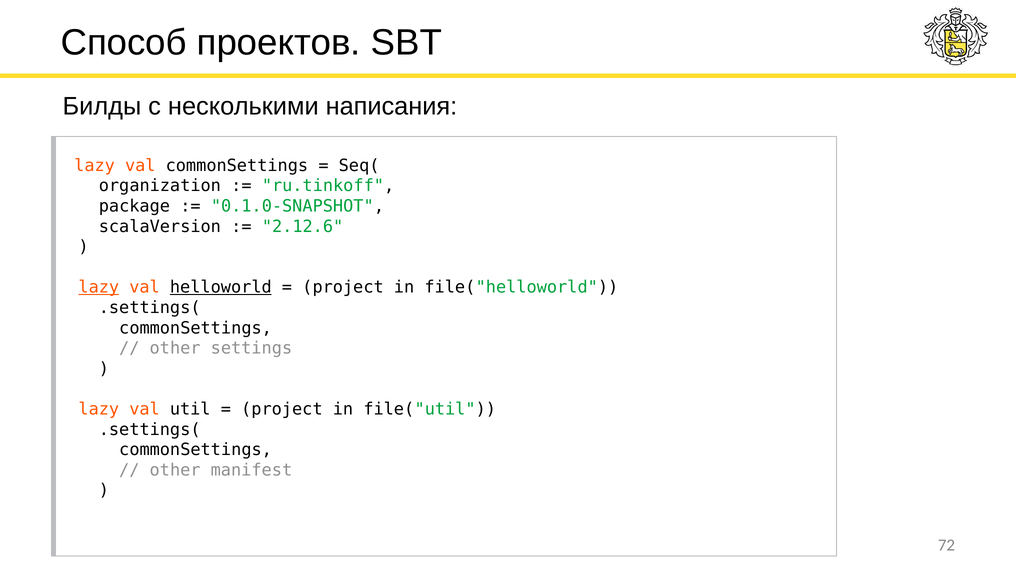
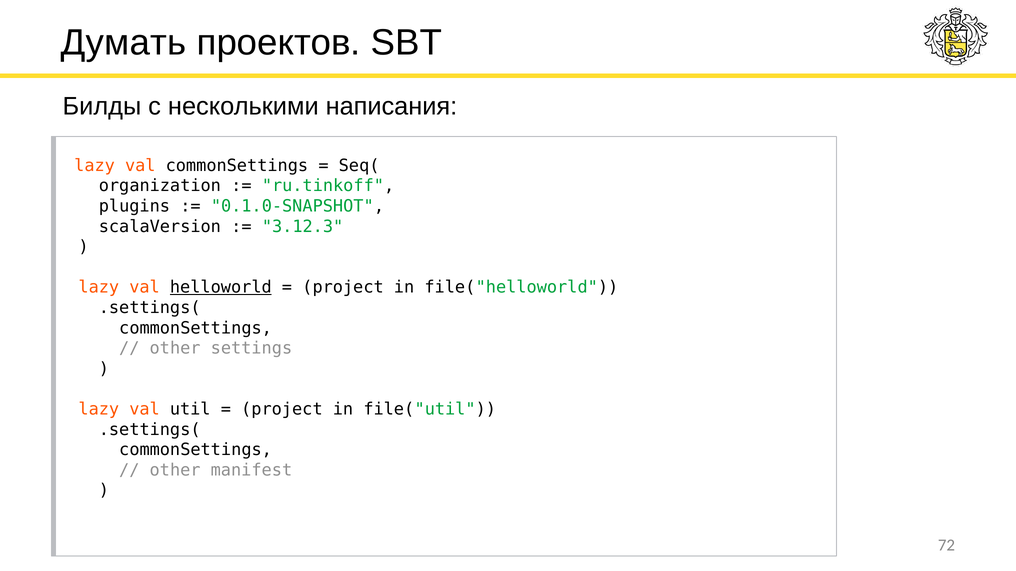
Способ: Способ -> Думать
package: package -> plugins
2.12.6: 2.12.6 -> 3.12.3
lazy at (99, 288) underline: present -> none
